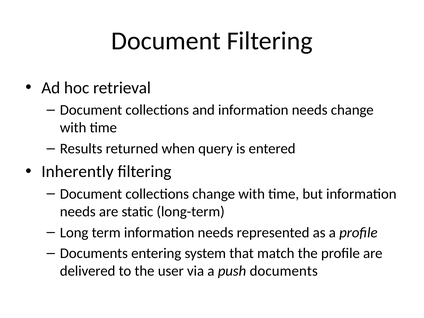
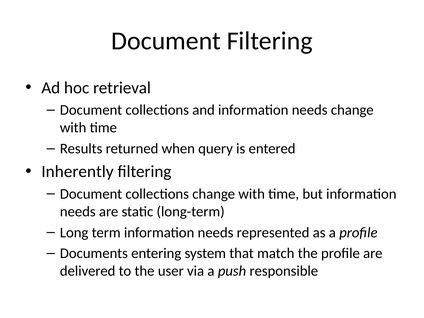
push documents: documents -> responsible
